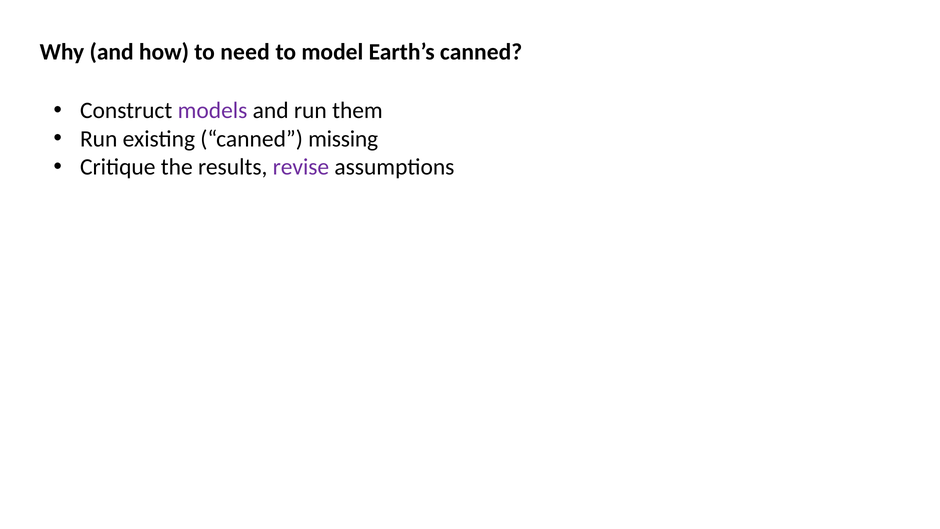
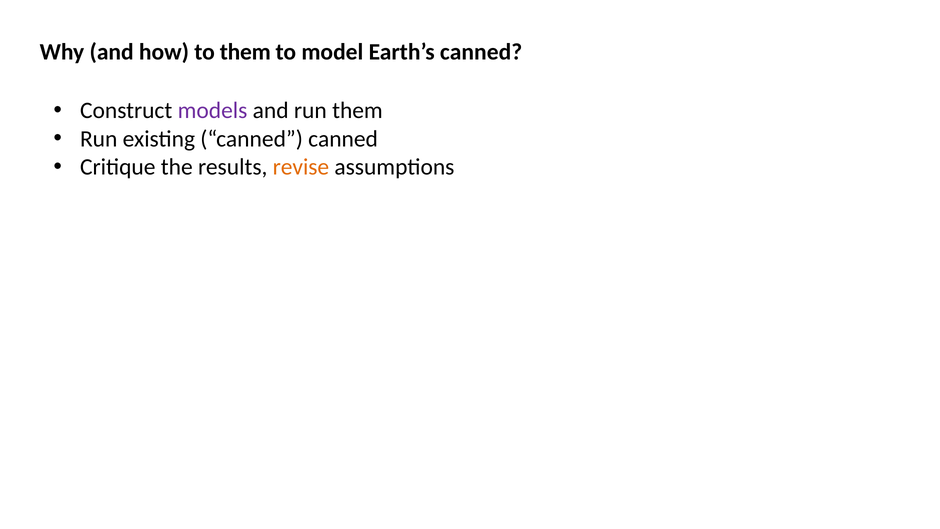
to need: need -> them
canned missing: missing -> canned
revise colour: purple -> orange
